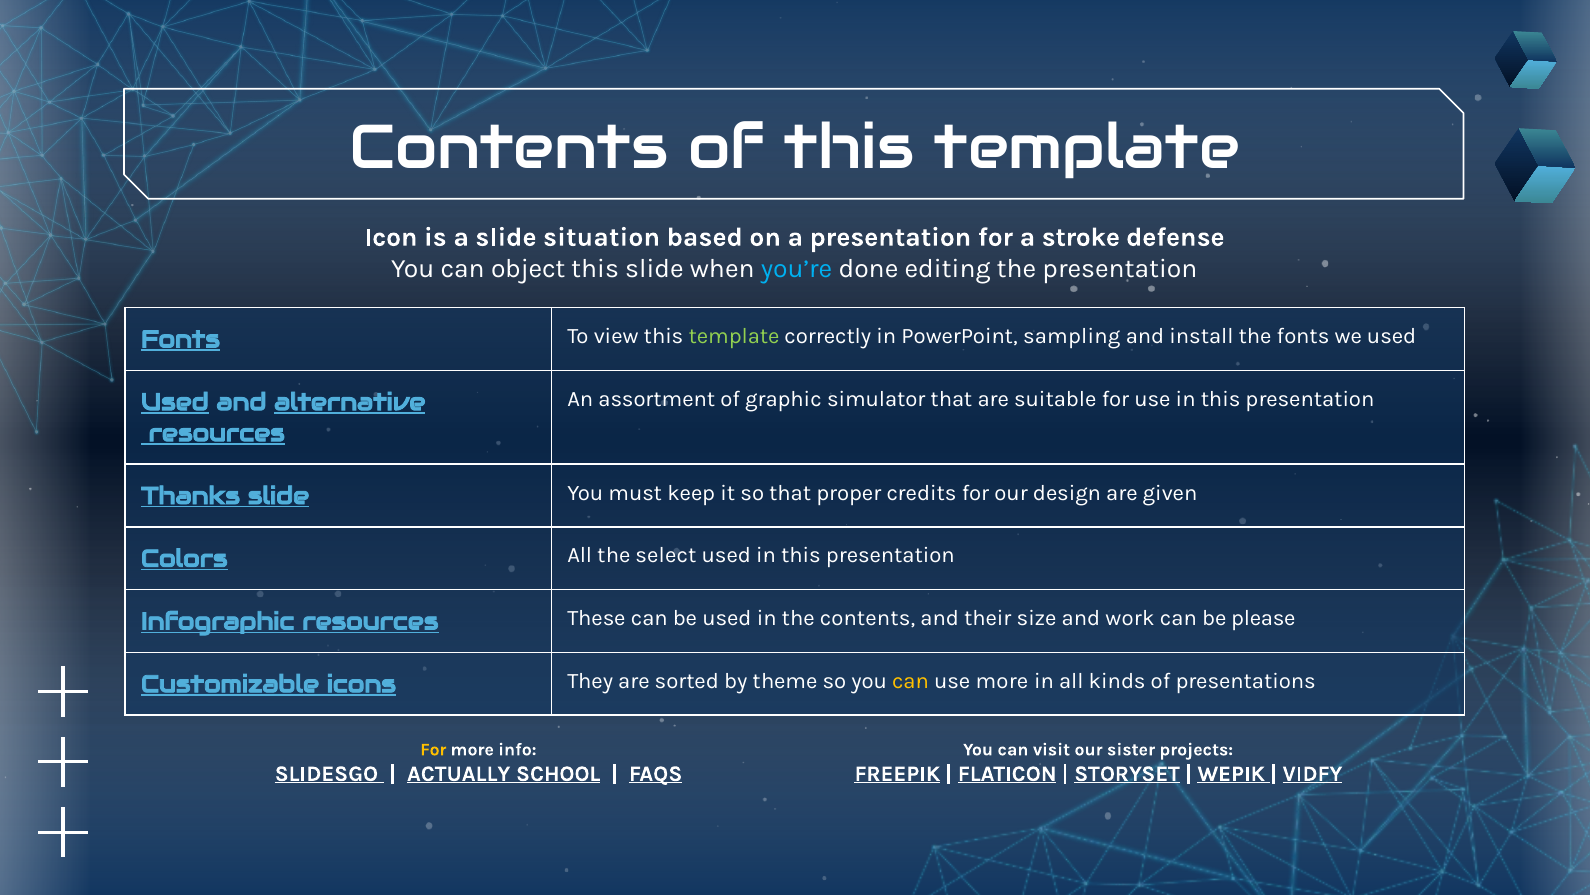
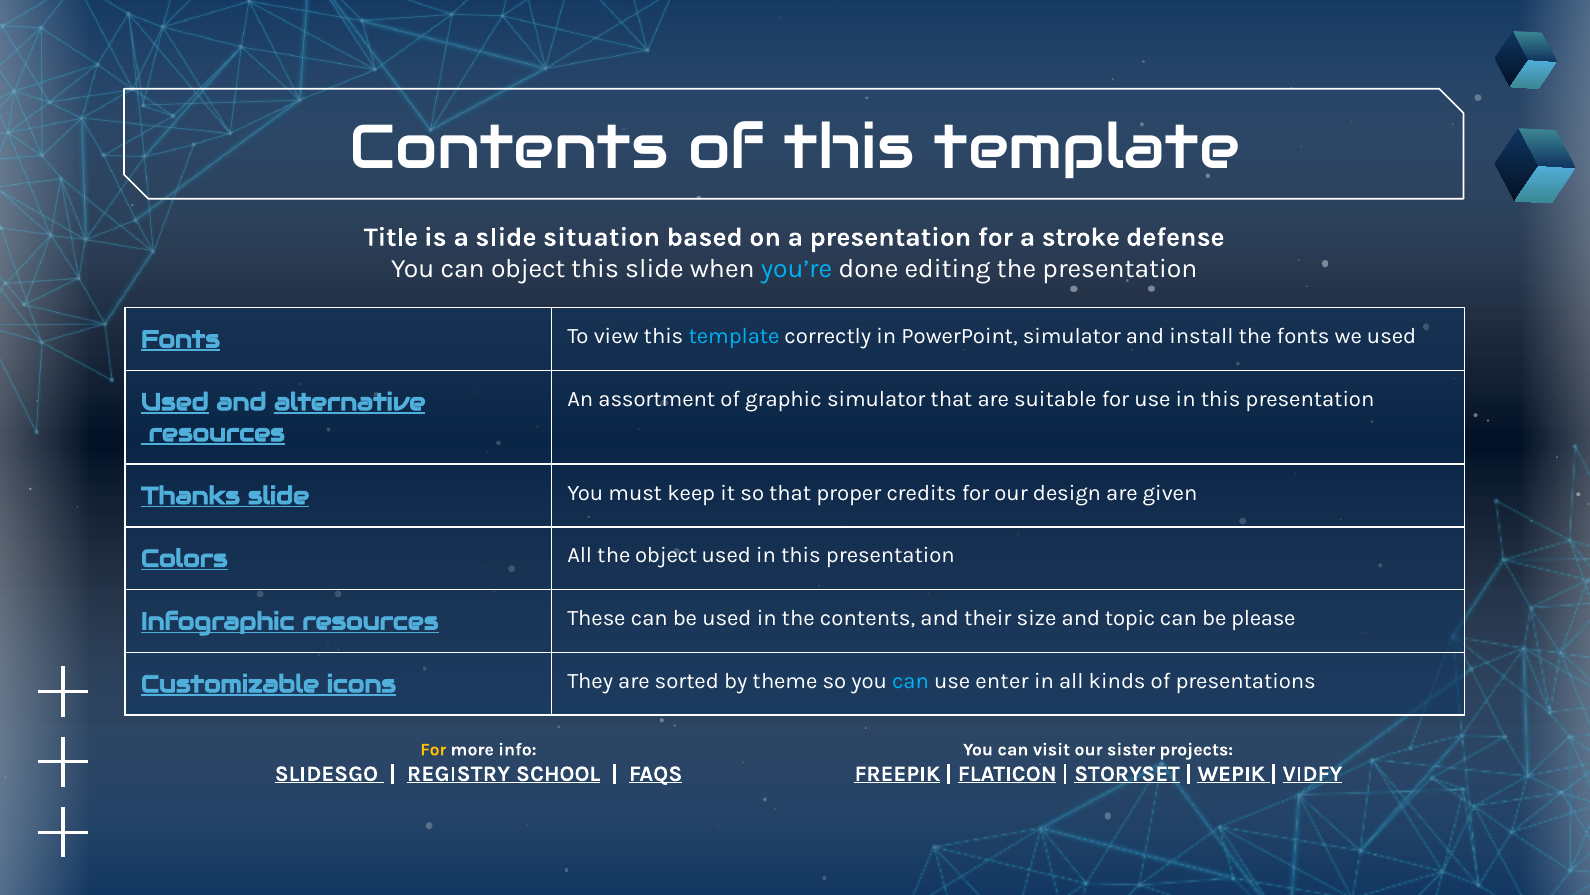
Icon: Icon -> Title
template at (734, 336) colour: light green -> light blue
PowerPoint sampling: sampling -> simulator
the select: select -> object
work: work -> topic
can at (911, 681) colour: yellow -> light blue
use more: more -> enter
ACTUALLY: ACTUALLY -> REGISTRY
